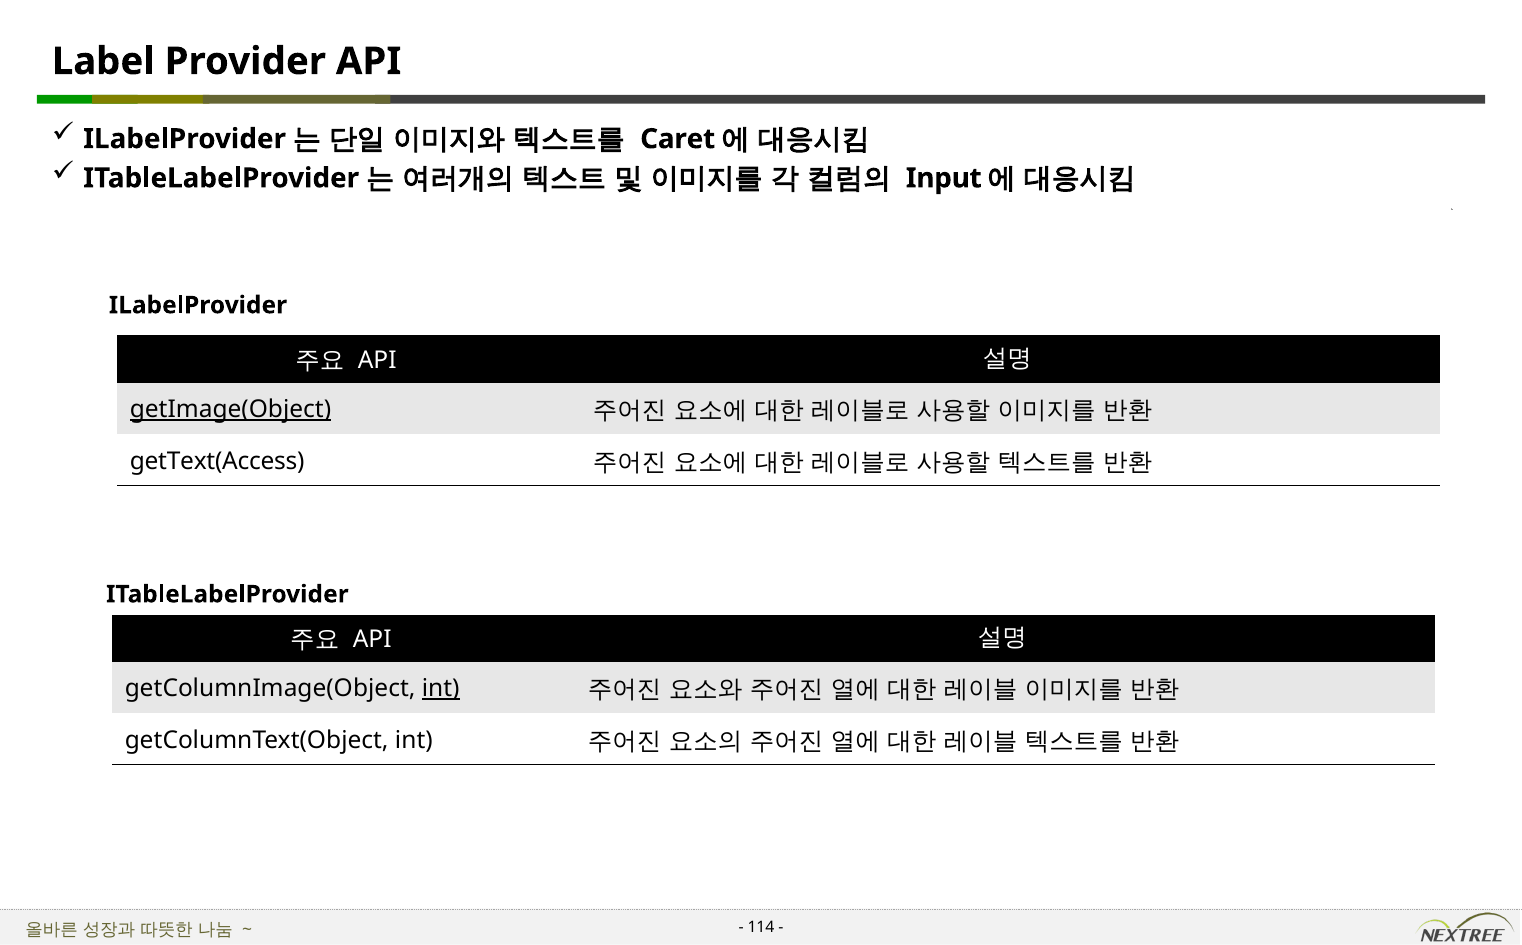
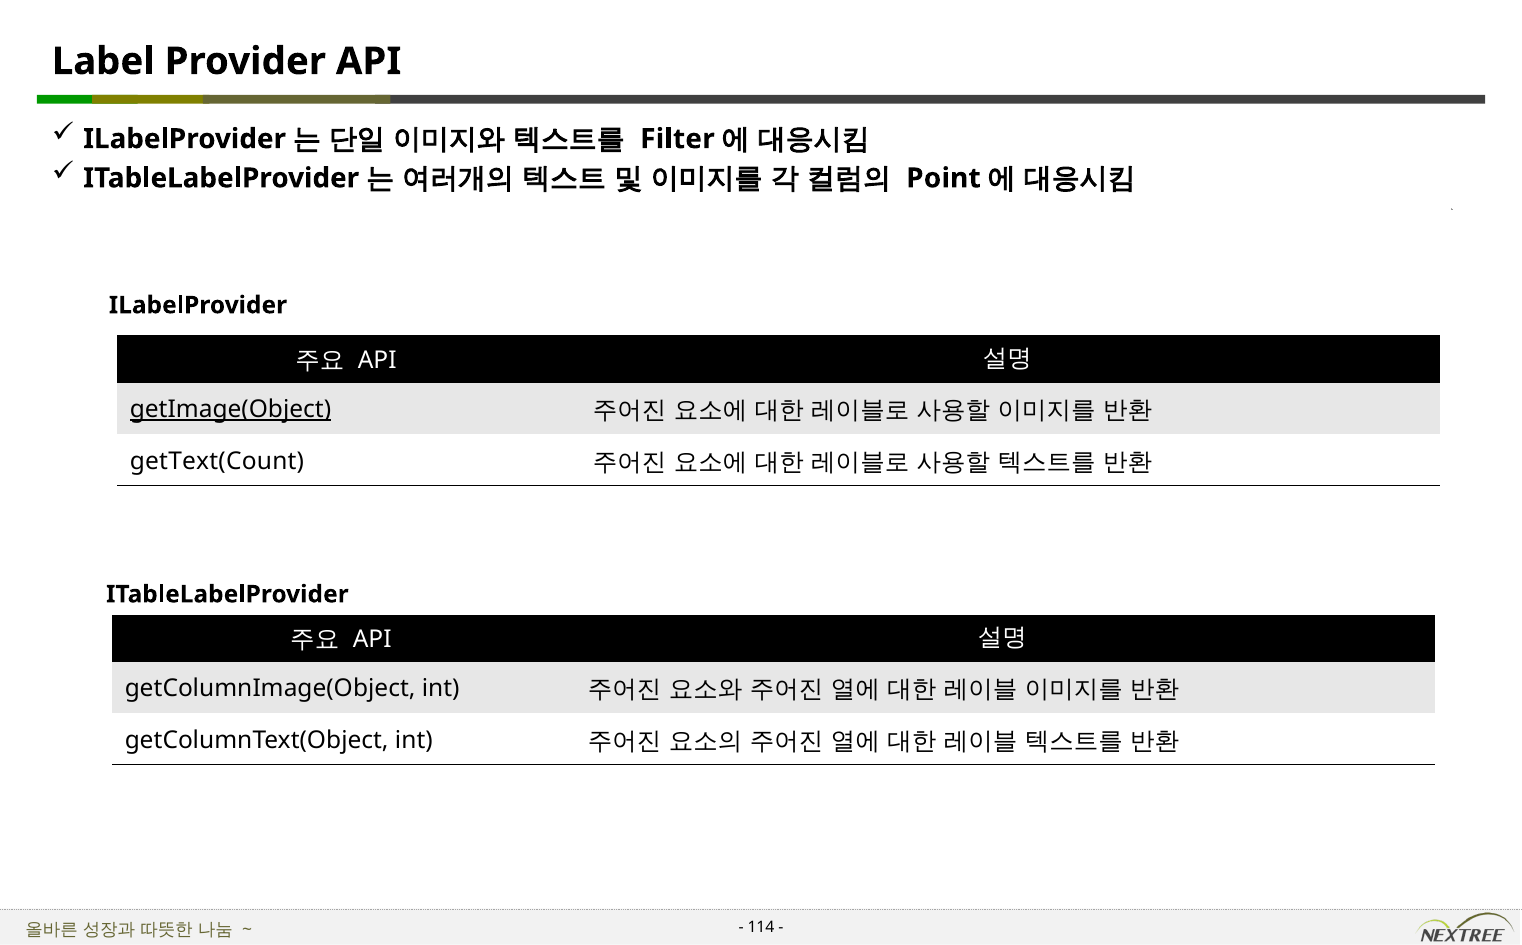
Caret: Caret -> Filter
Input: Input -> Point
getText(Access: getText(Access -> getText(Count
int at (441, 688) underline: present -> none
